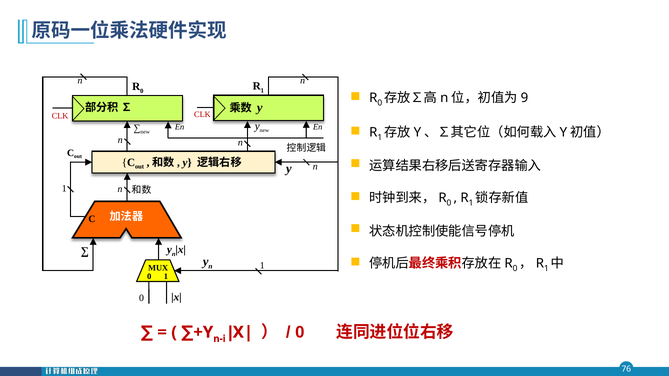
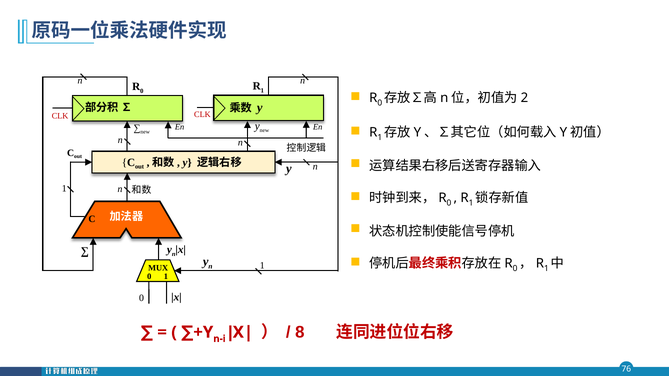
9: 9 -> 2
0 at (300, 332): 0 -> 8
